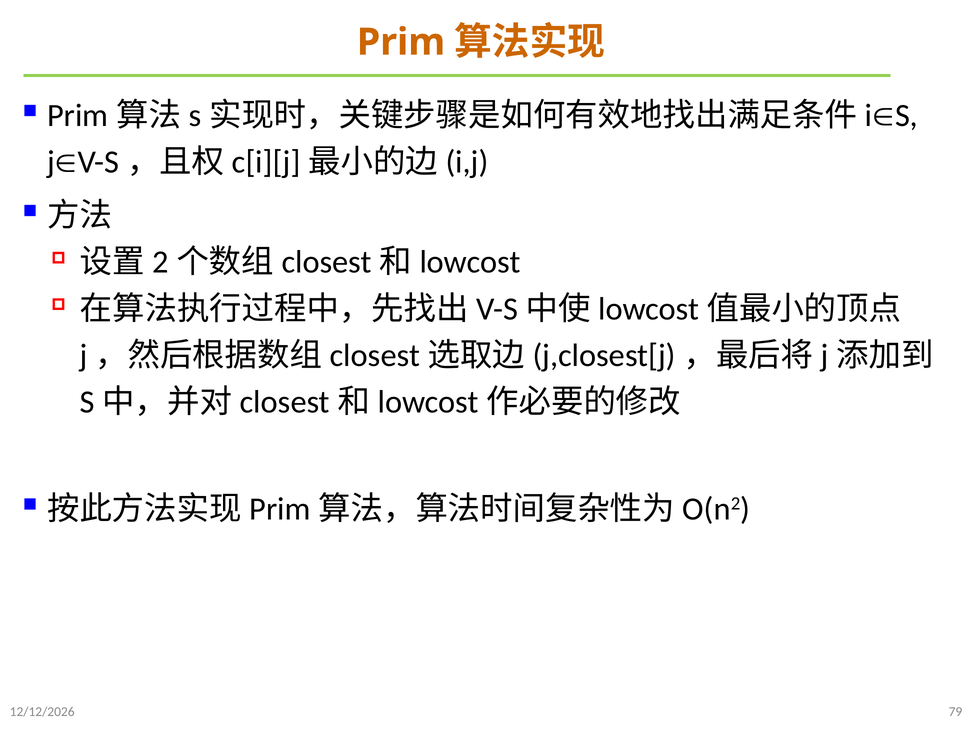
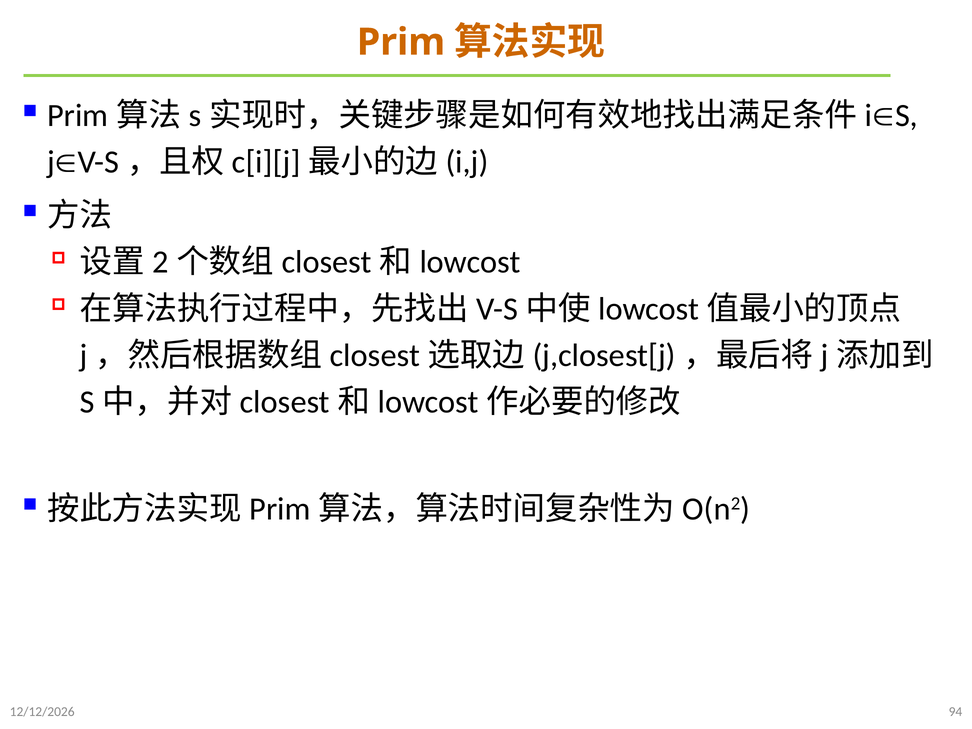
79: 79 -> 94
